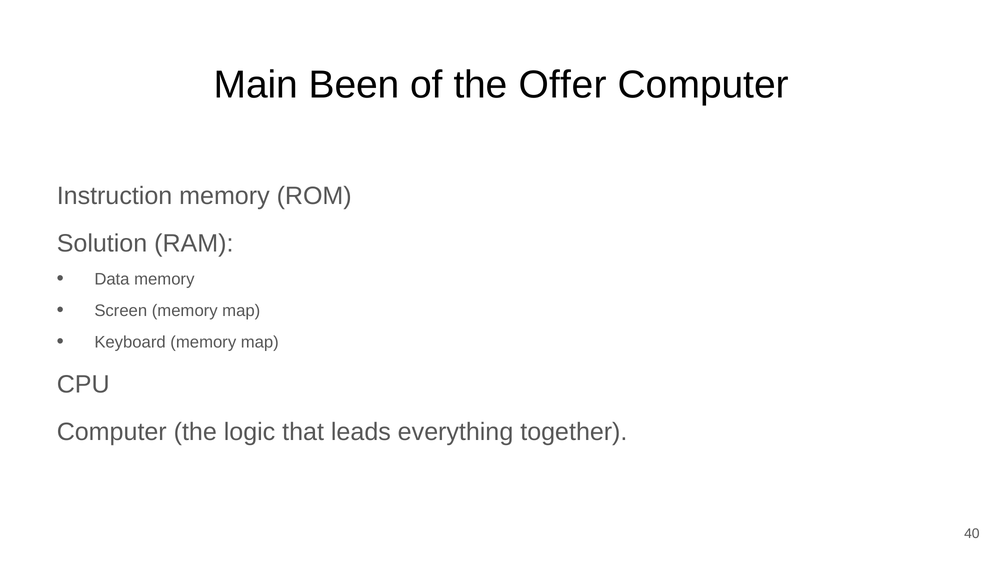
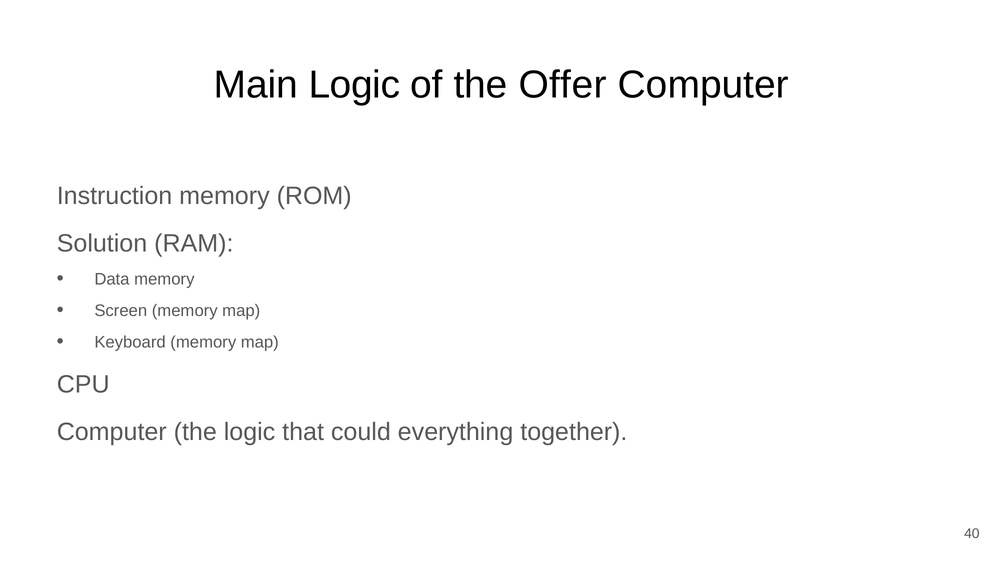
Main Been: Been -> Logic
leads: leads -> could
